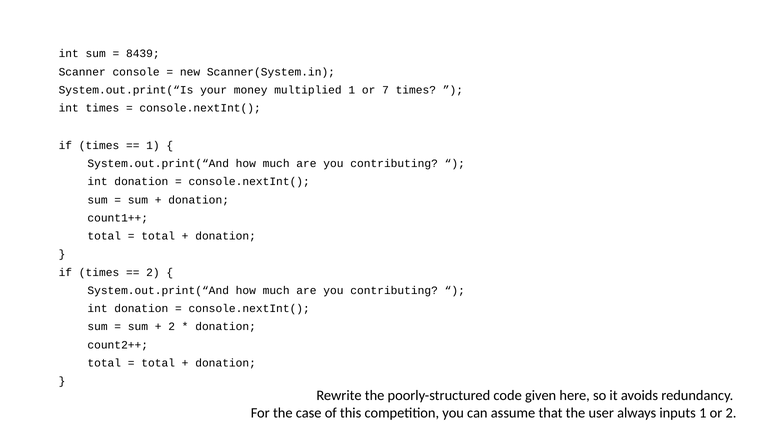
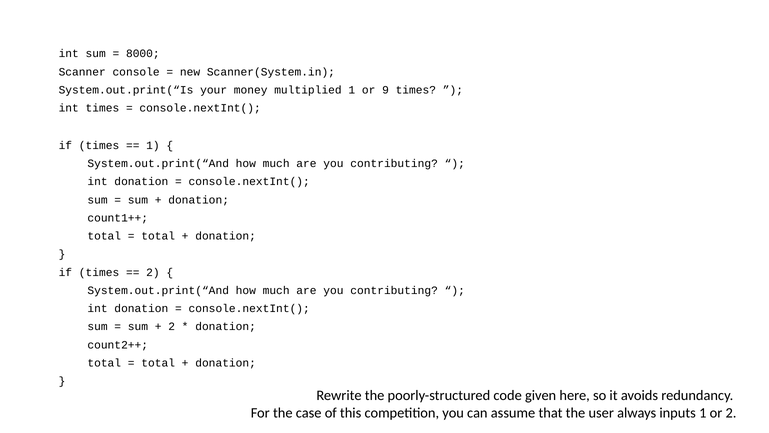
8439: 8439 -> 8000
7: 7 -> 9
